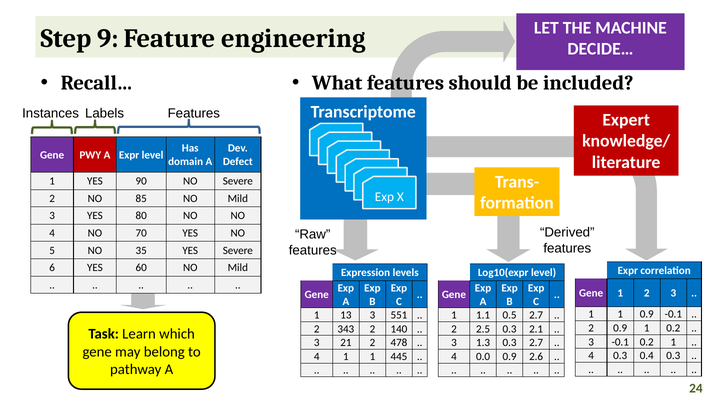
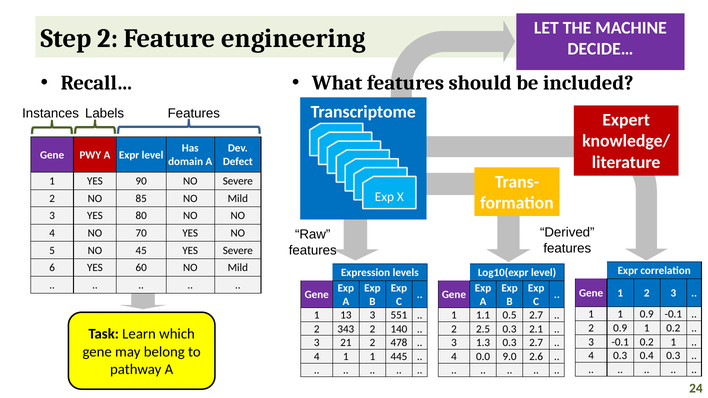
Step 9: 9 -> 2
35: 35 -> 45
0.0 0.9: 0.9 -> 9.0
